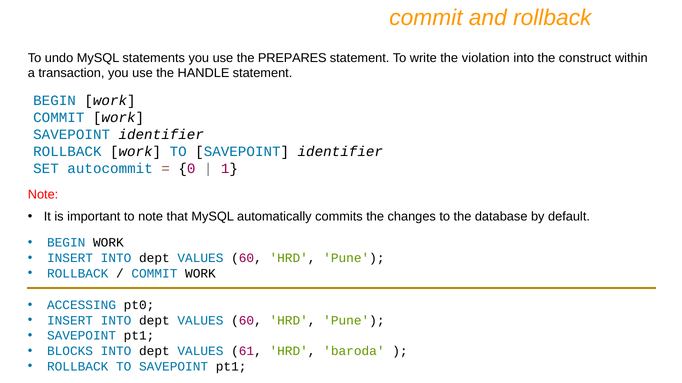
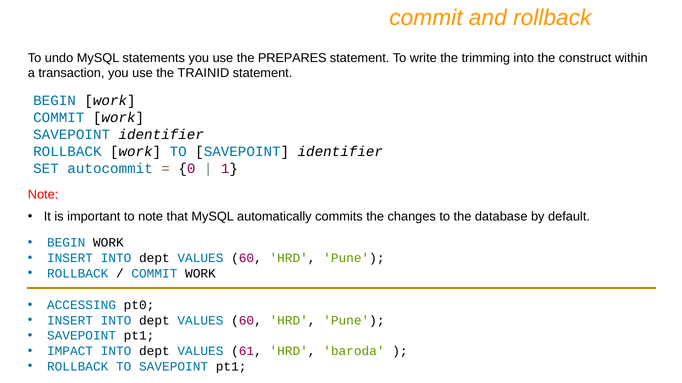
violation: violation -> trimming
HANDLE: HANDLE -> TRAINID
BLOCKS: BLOCKS -> IMPACT
